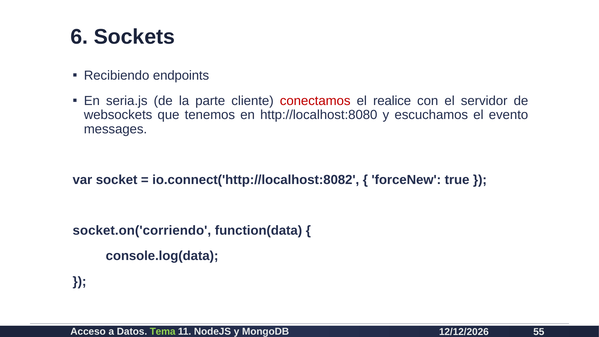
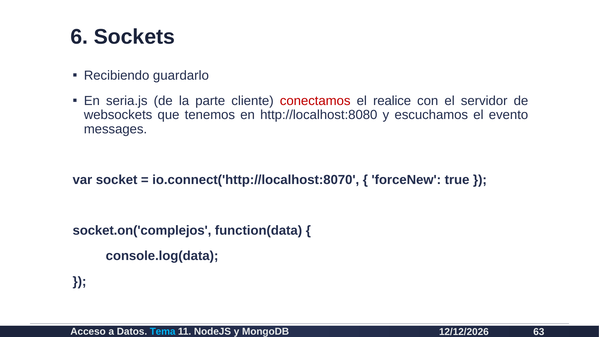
endpoints: endpoints -> guardarlo
io.connect('http://localhost:8082: io.connect('http://localhost:8082 -> io.connect('http://localhost:8070
socket.on('corriendo: socket.on('corriendo -> socket.on('complejos
Tema colour: light green -> light blue
55: 55 -> 63
